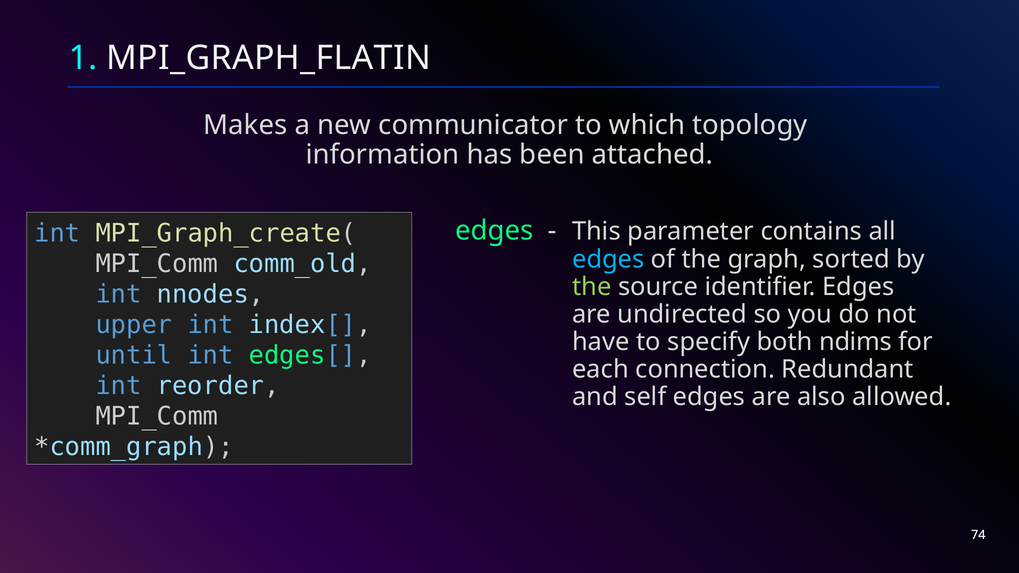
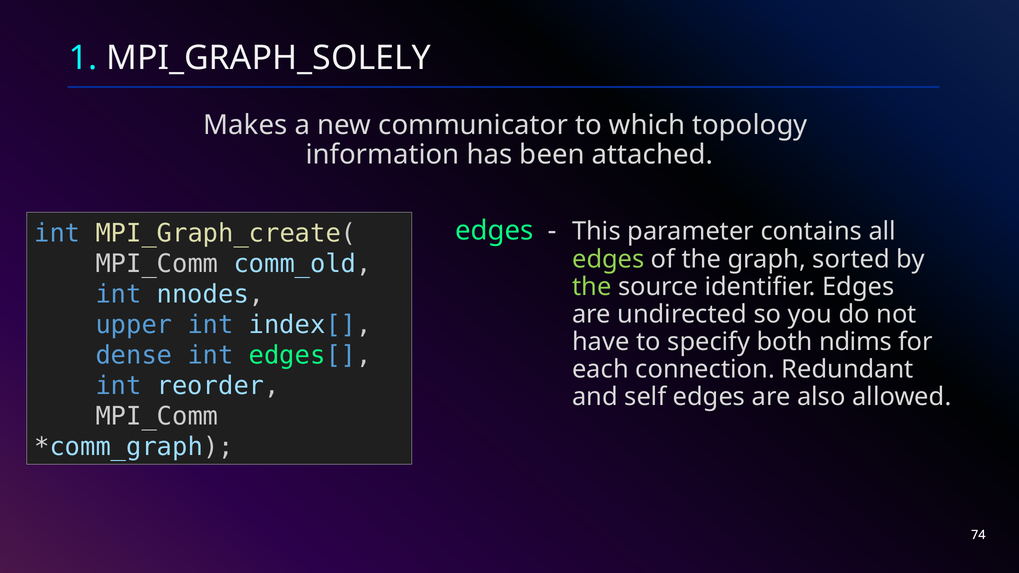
MPI_GRAPH_FLATIN: MPI_GRAPH_FLATIN -> MPI_GRAPH_SOLELY
edges at (608, 260) colour: light blue -> light green
until: until -> dense
